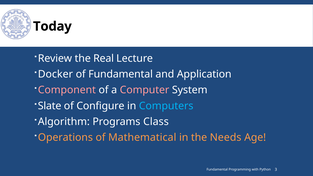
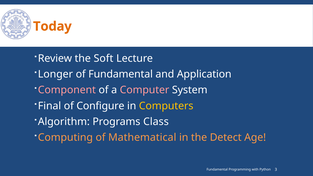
Today colour: black -> orange
Real: Real -> Soft
Docker: Docker -> Longer
Slate: Slate -> Final
Computers colour: light blue -> yellow
Operations: Operations -> Computing
Needs: Needs -> Detect
